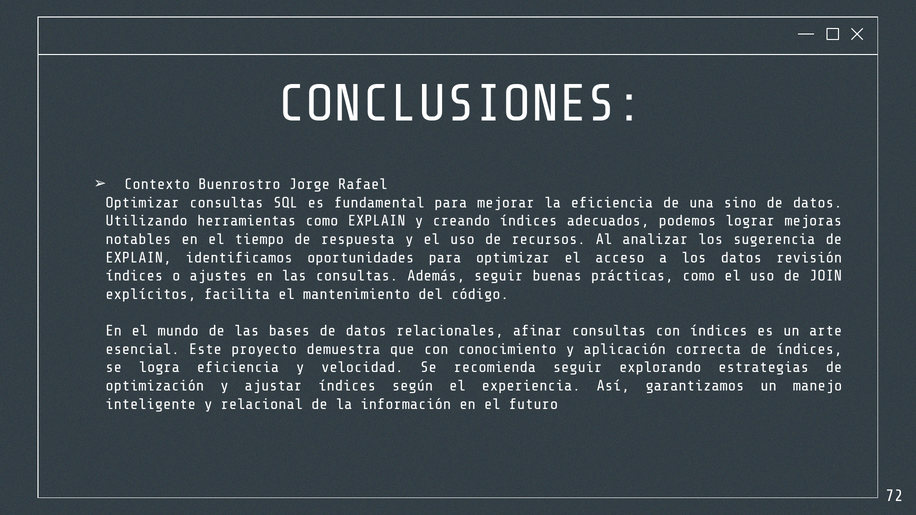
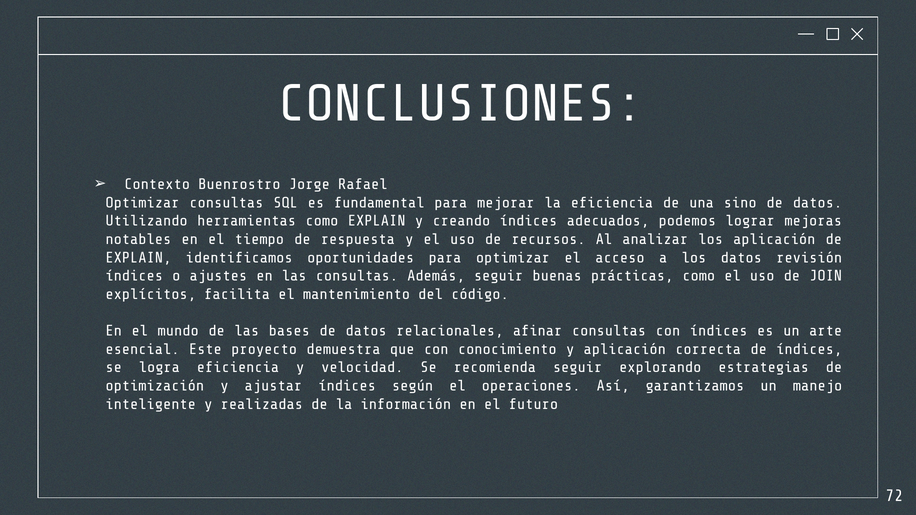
los sugerencia: sugerencia -> aplicación
experiencia: experiencia -> operaciones
relacional: relacional -> realizadas
